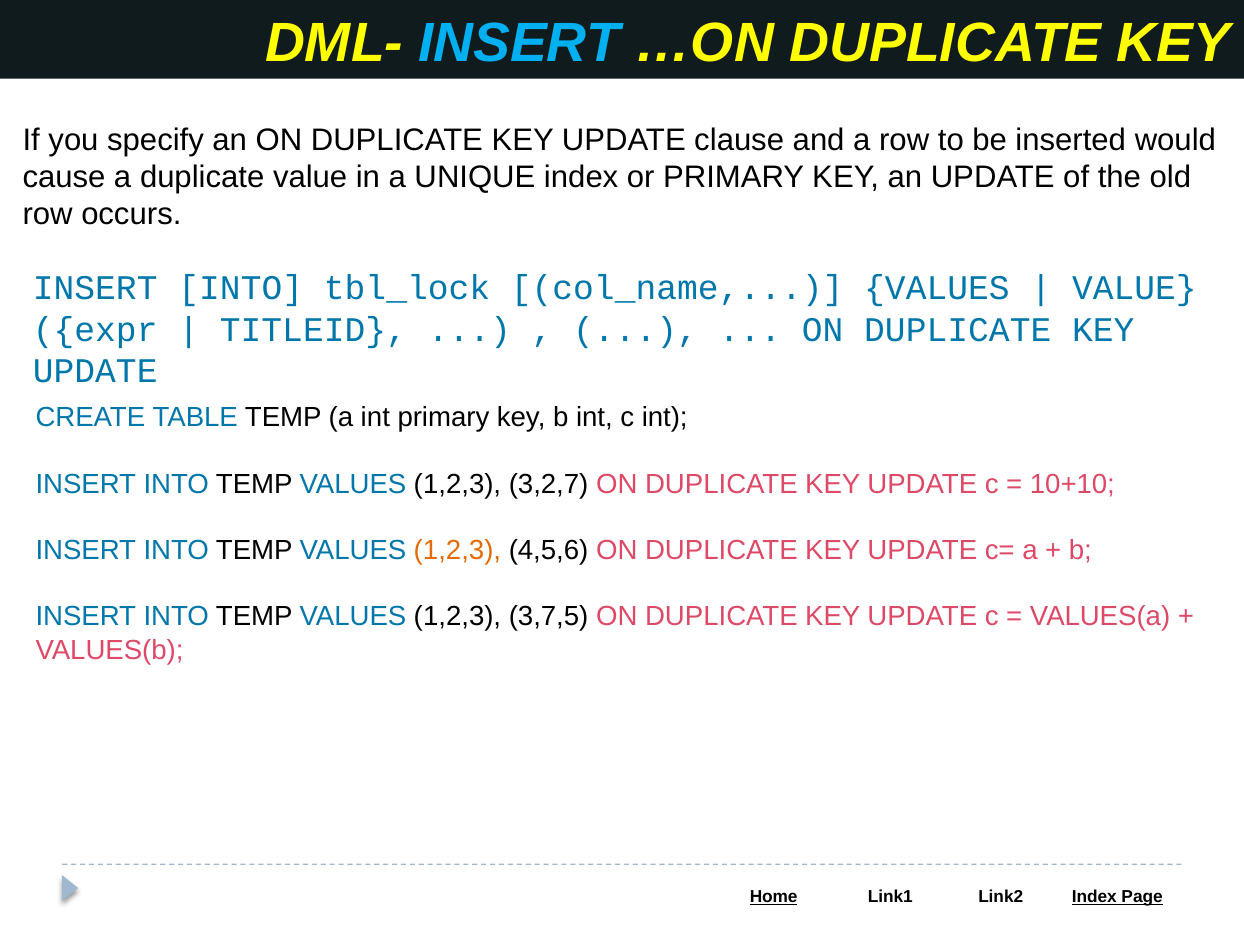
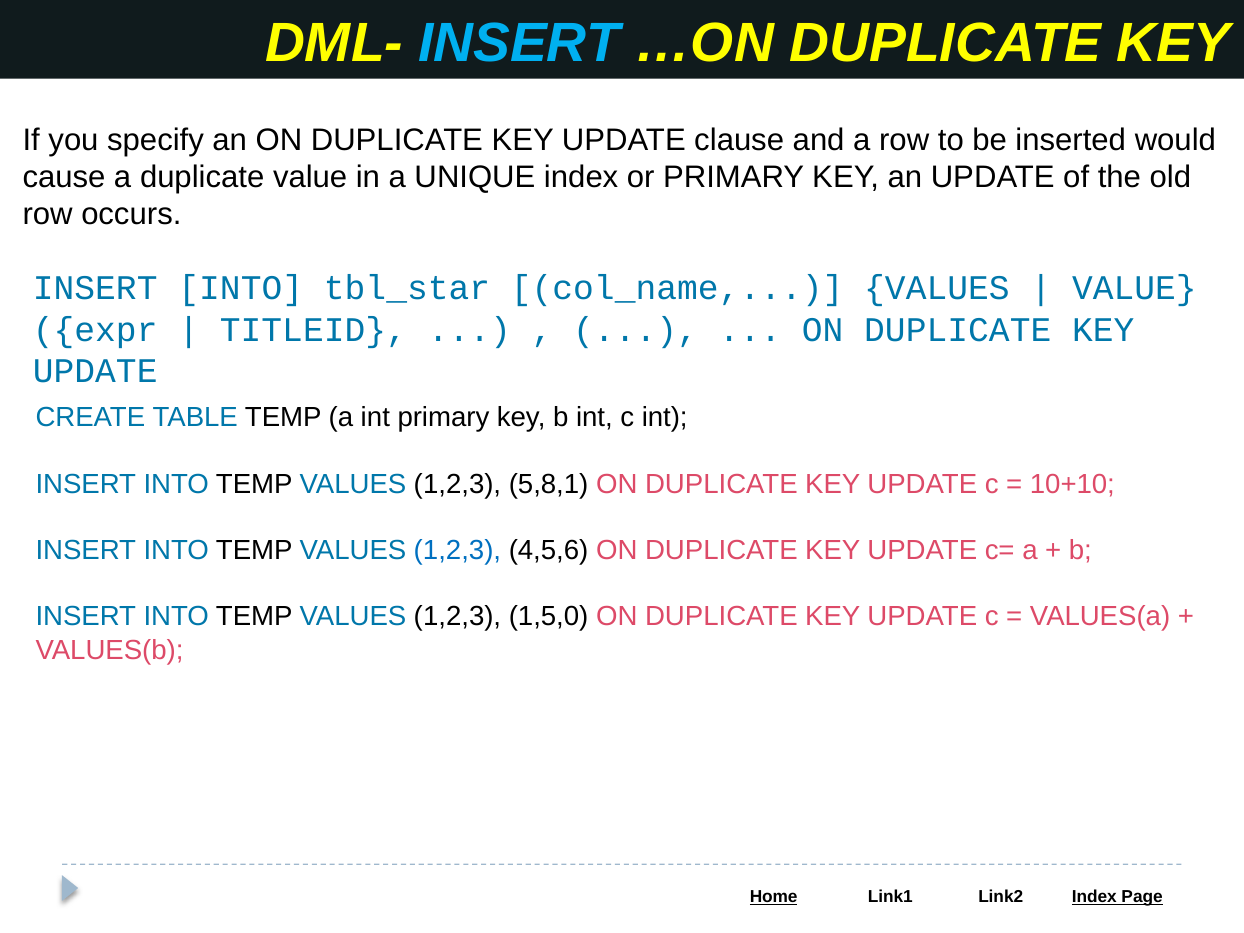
tbl_lock: tbl_lock -> tbl_star
3,2,7: 3,2,7 -> 5,8,1
1,2,3 at (457, 550) colour: orange -> blue
3,7,5: 3,7,5 -> 1,5,0
